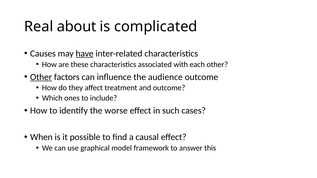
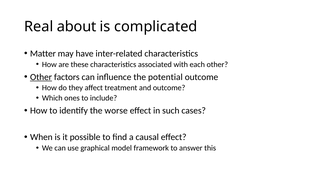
Causes: Causes -> Matter
have underline: present -> none
audience: audience -> potential
